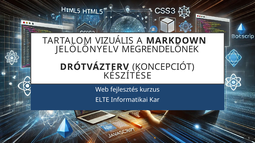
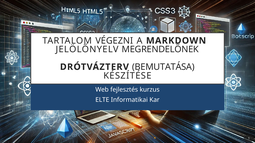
VIZUÁLIS: VIZUÁLIS -> VÉGEZNI
KONCEPCIÓT: KONCEPCIÓT -> BEMUTATÁSA
